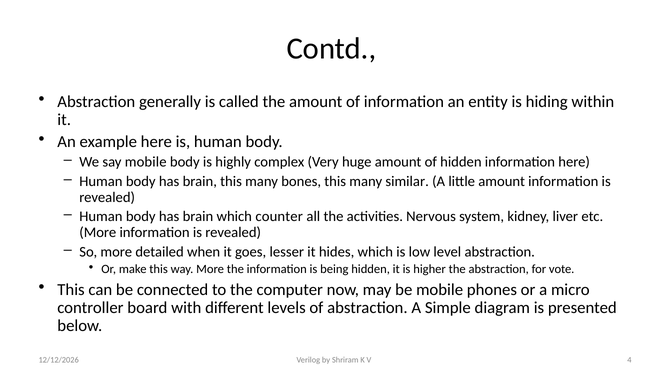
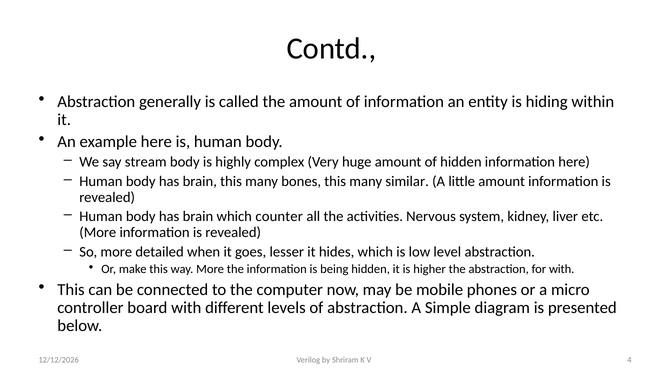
say mobile: mobile -> stream
for vote: vote -> with
